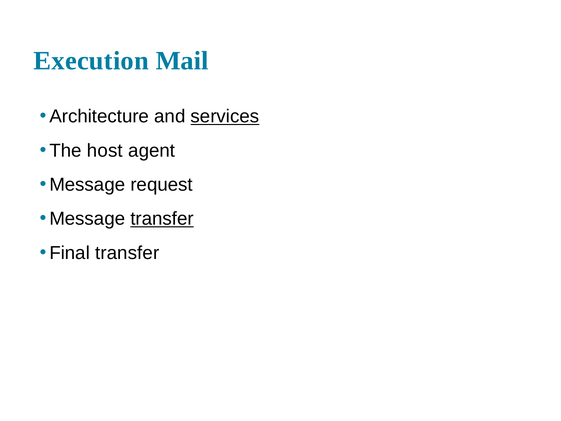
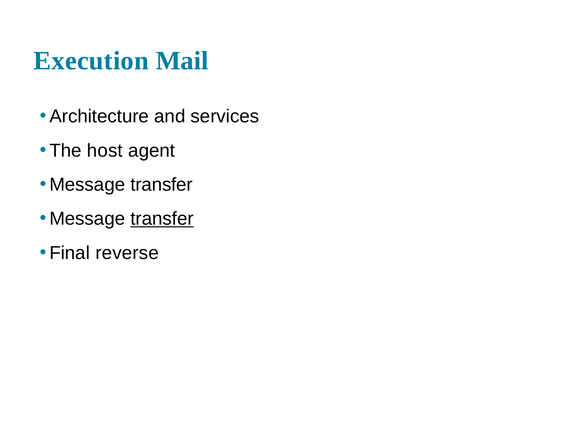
services underline: present -> none
request at (162, 185): request -> transfer
Final transfer: transfer -> reverse
